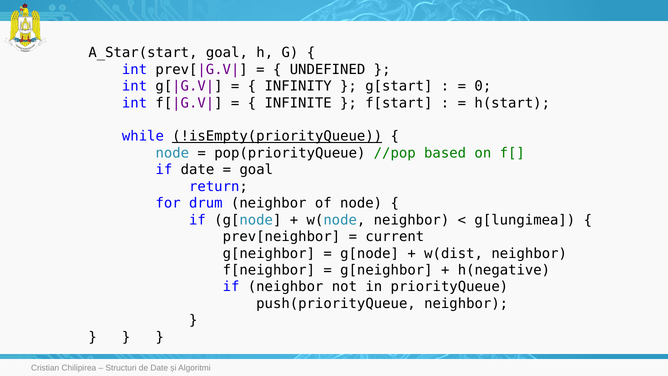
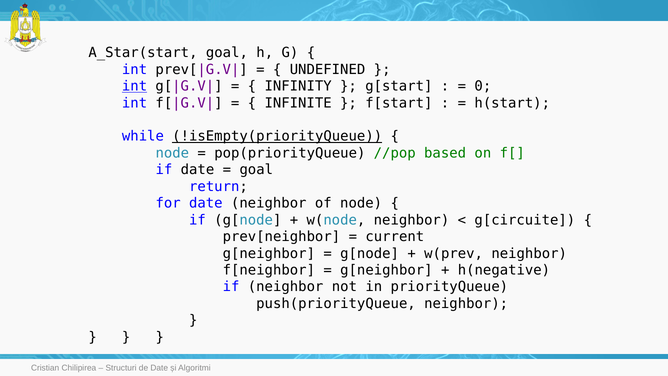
int at (135, 86) underline: none -> present
for drum: drum -> date
g[lungimea: g[lungimea -> g[circuite
w(dist: w(dist -> w(prev
